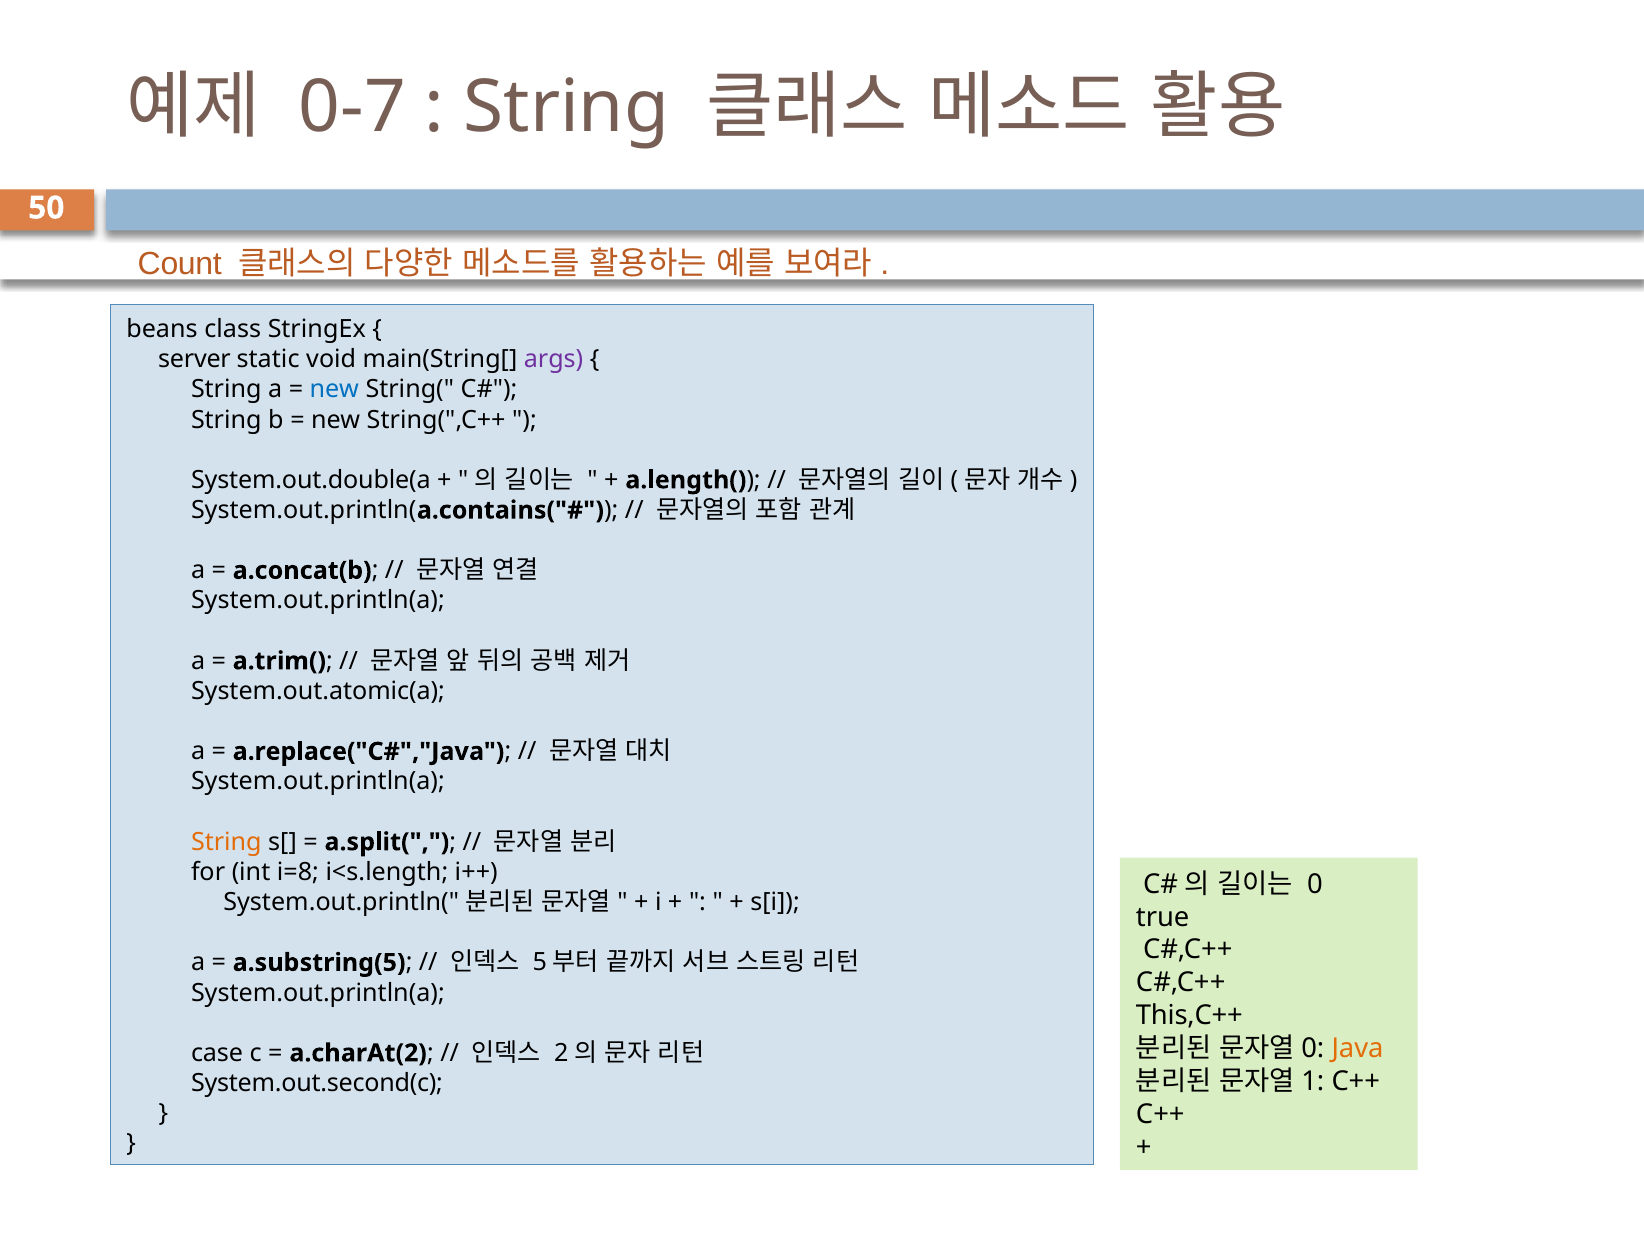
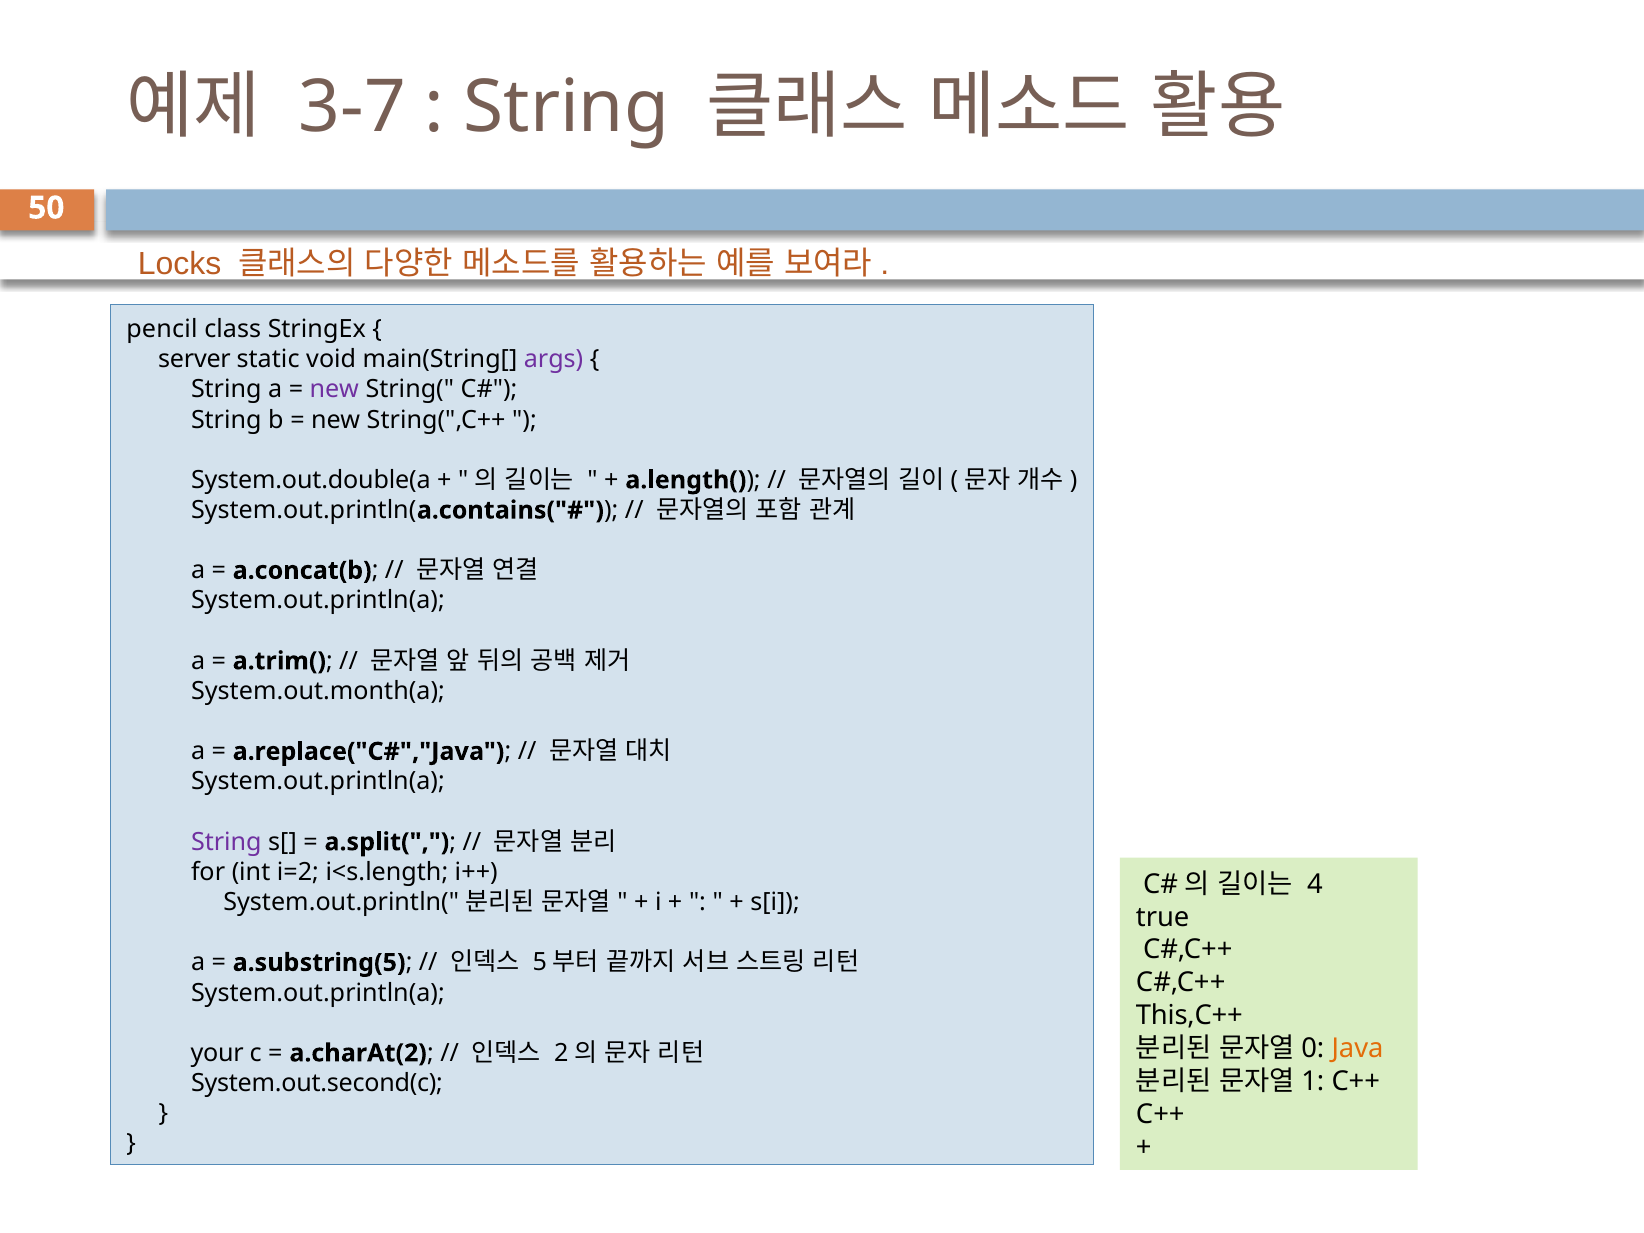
0-7: 0-7 -> 3-7
Count: Count -> Locks
beans: beans -> pencil
new at (334, 390) colour: blue -> purple
System.out.atomic(a: System.out.atomic(a -> System.out.month(a
String at (226, 842) colour: orange -> purple
i=8: i=8 -> i=2
0: 0 -> 4
case: case -> your
